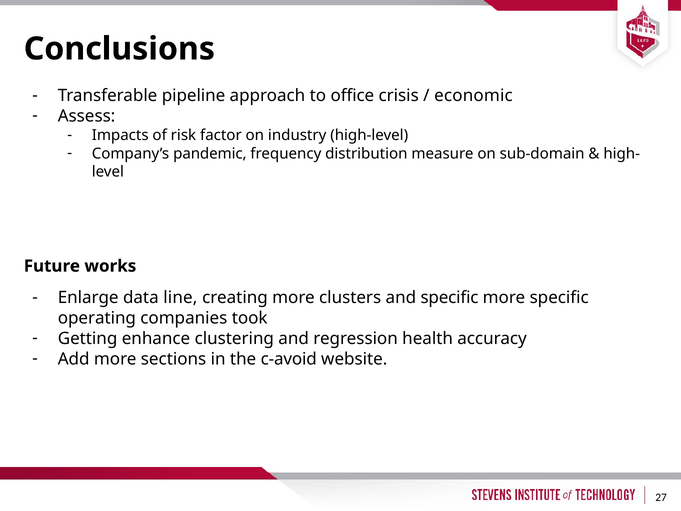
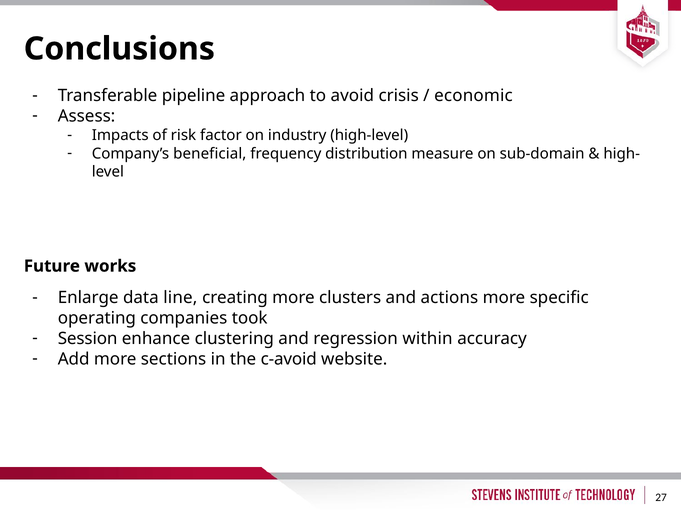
office: office -> avoid
pandemic: pandemic -> beneficial
and specific: specific -> actions
Getting: Getting -> Session
health: health -> within
